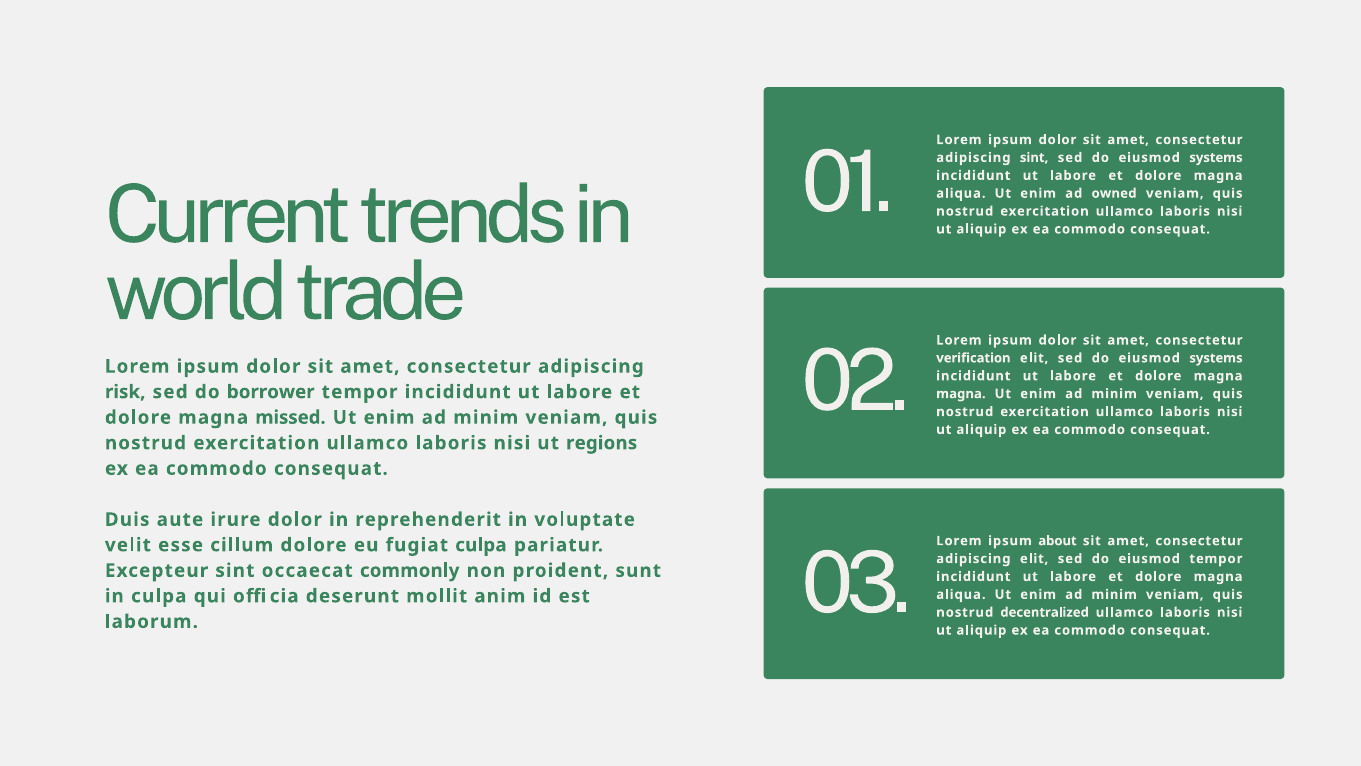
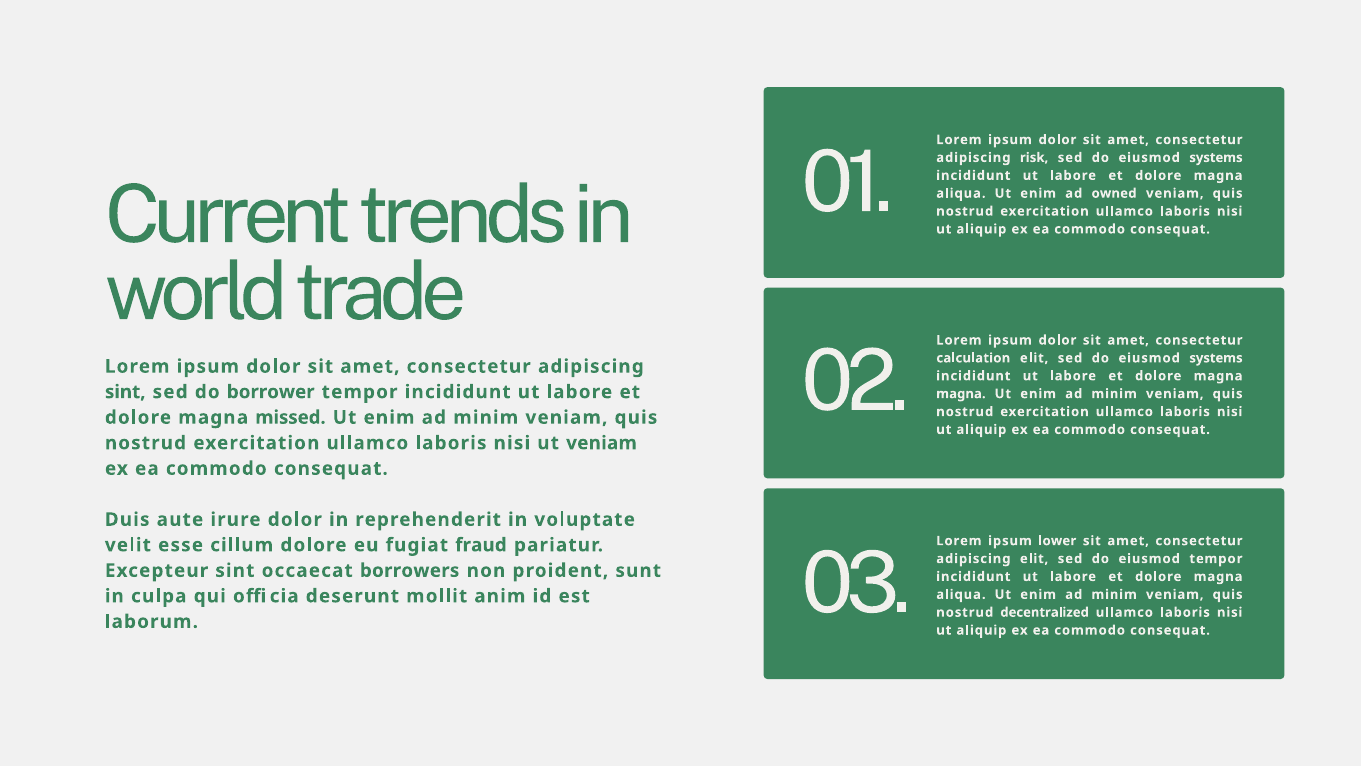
adipiscing sint: sint -> risk
verification: verification -> calculation
risk at (125, 392): risk -> sint
ut regions: regions -> veniam
about: about -> lower
fugiat culpa: culpa -> fraud
commonly: commonly -> borrowers
